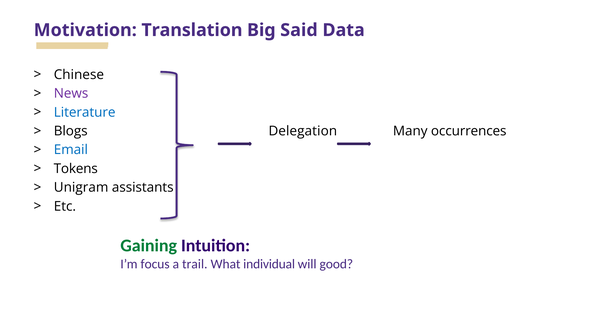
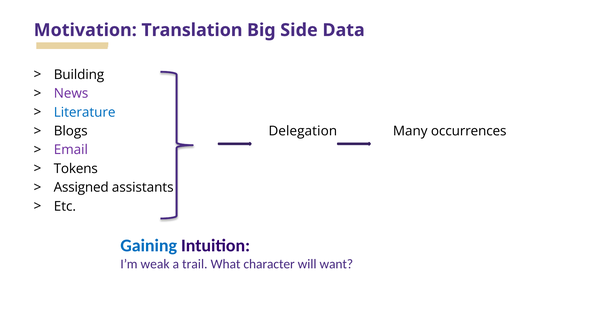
Said: Said -> Side
Chinese: Chinese -> Building
Email colour: blue -> purple
Unigram: Unigram -> Assigned
Gaining colour: green -> blue
focus: focus -> weak
individual: individual -> character
good: good -> want
